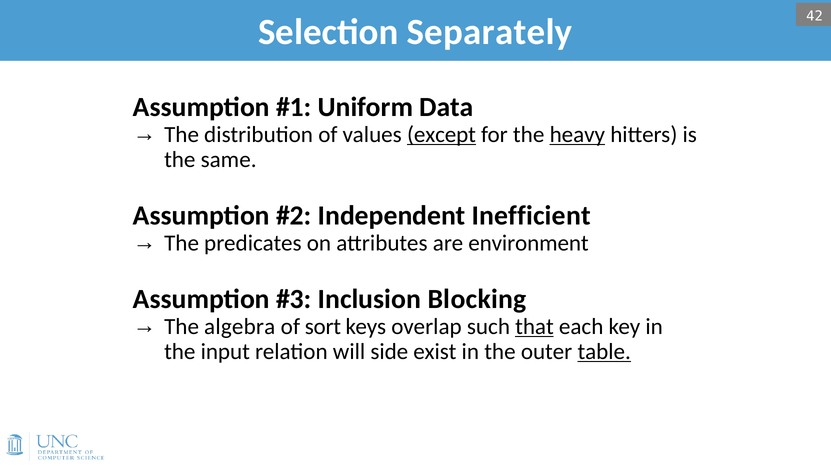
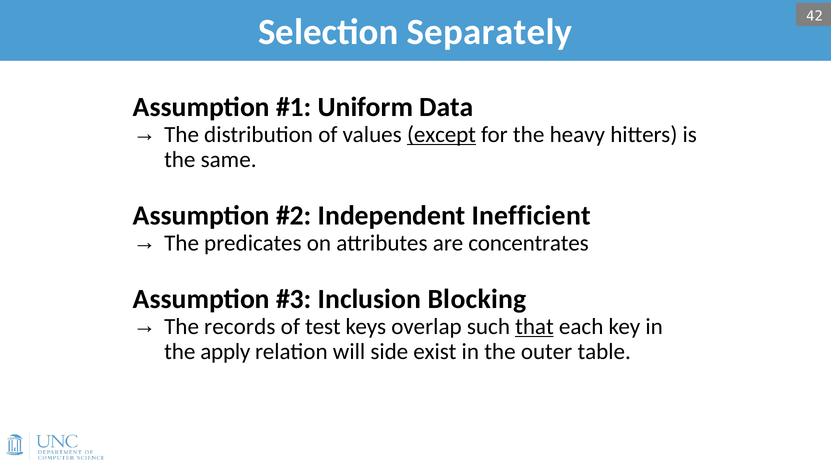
heavy underline: present -> none
environment: environment -> concentrates
algebra: algebra -> records
sort: sort -> test
input: input -> apply
table underline: present -> none
